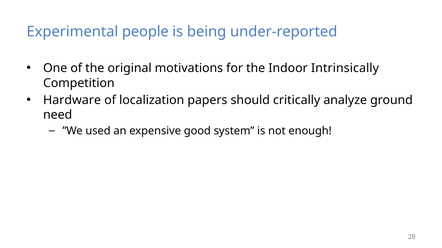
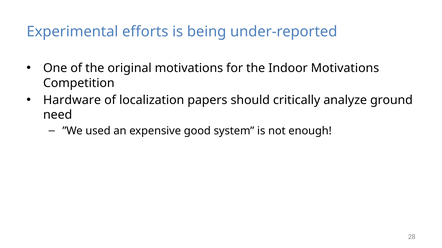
people: people -> efforts
Indoor Intrinsically: Intrinsically -> Motivations
